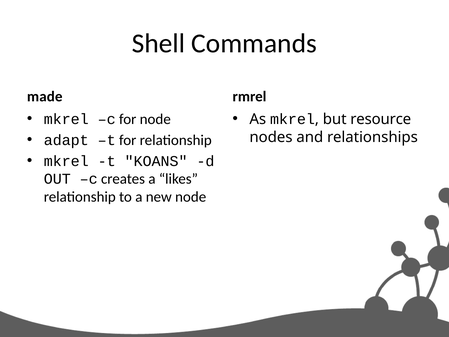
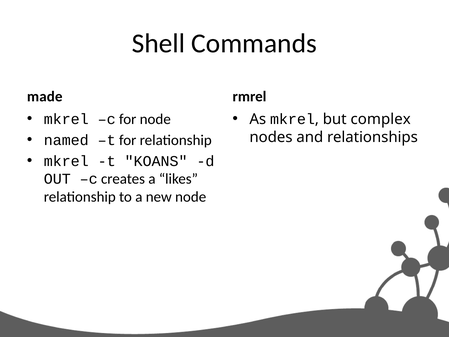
resource: resource -> complex
adapt: adapt -> named
